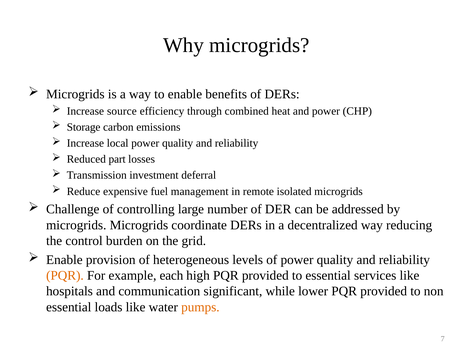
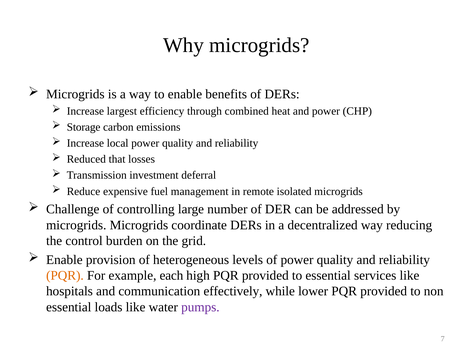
source: source -> largest
part: part -> that
significant: significant -> effectively
pumps colour: orange -> purple
